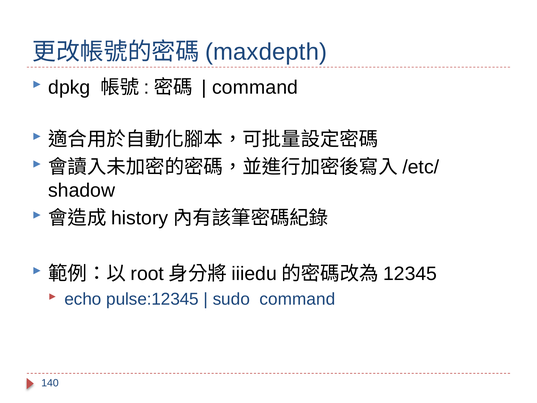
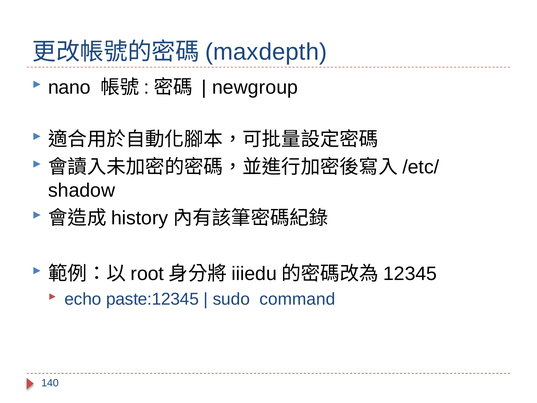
dpkg: dpkg -> nano
command at (255, 87): command -> newgroup
pulse:12345: pulse:12345 -> paste:12345
